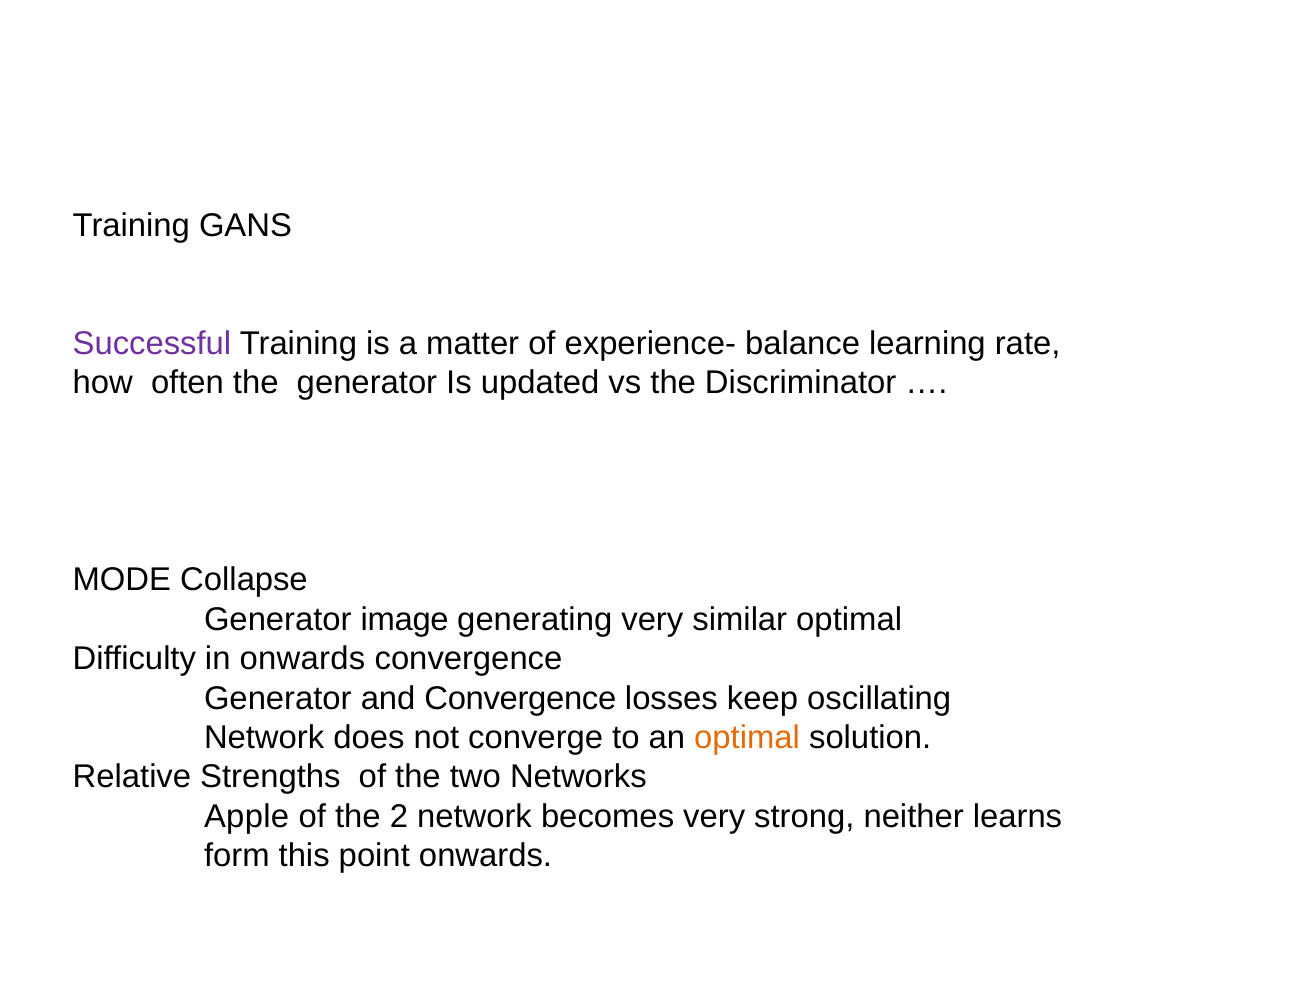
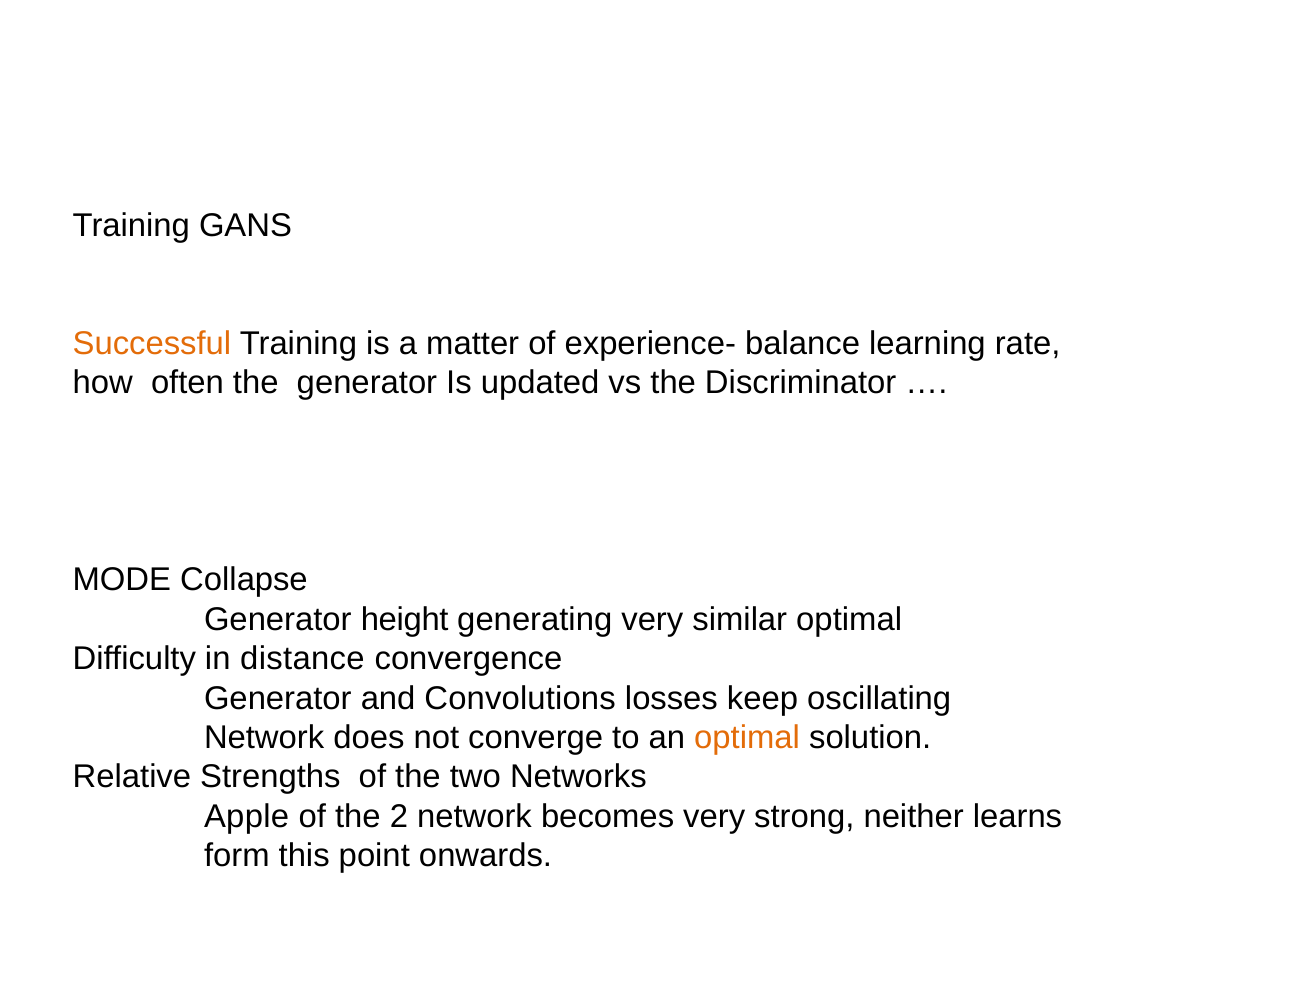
Successful colour: purple -> orange
image: image -> height
in onwards: onwards -> distance
and Convergence: Convergence -> Convolutions
